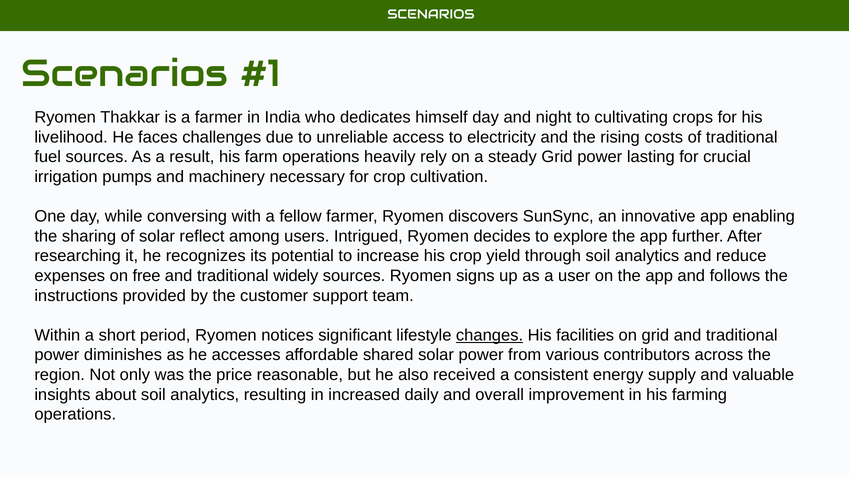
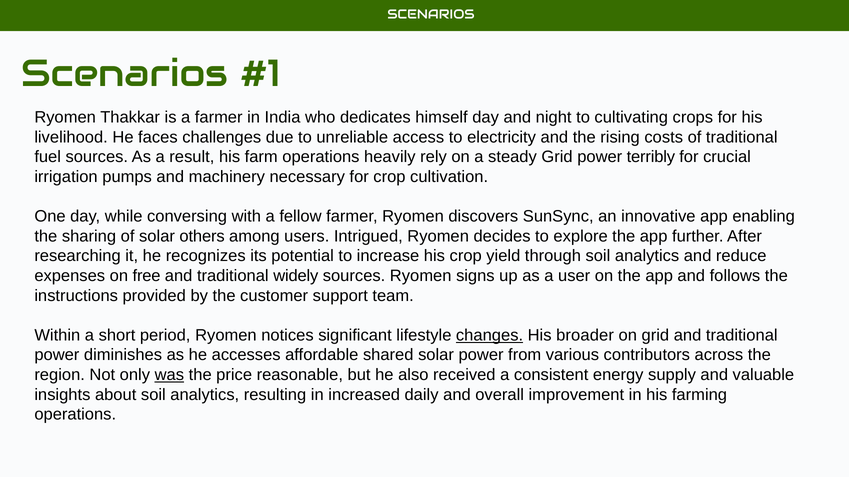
lasting: lasting -> terribly
reflect: reflect -> others
facilities: facilities -> broader
was underline: none -> present
